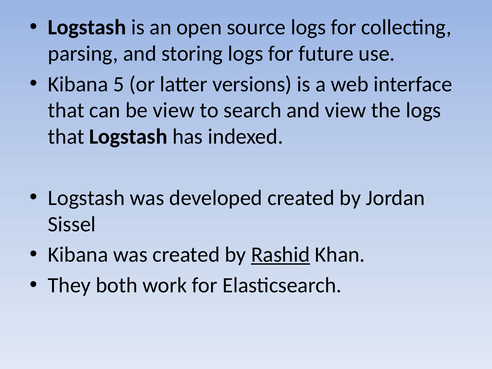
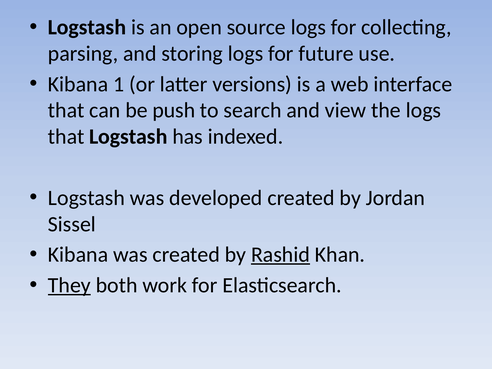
5: 5 -> 1
be view: view -> push
They underline: none -> present
